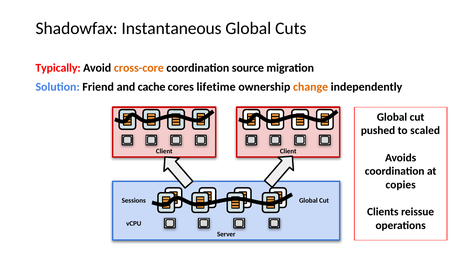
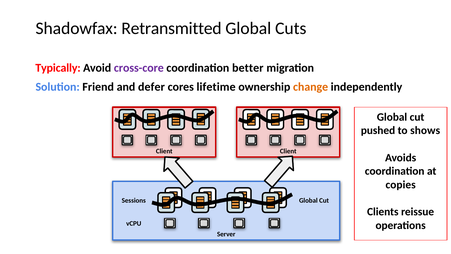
Instantaneous: Instantaneous -> Retransmitted
cross-core colour: orange -> purple
source: source -> better
cache: cache -> defer
scaled: scaled -> shows
